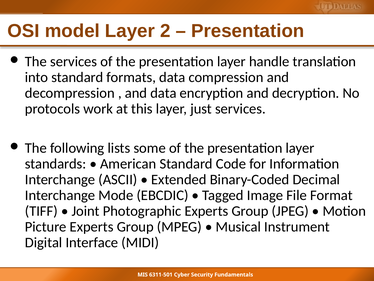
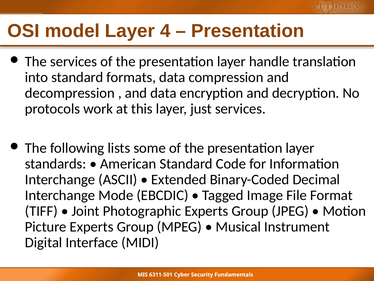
2: 2 -> 4
